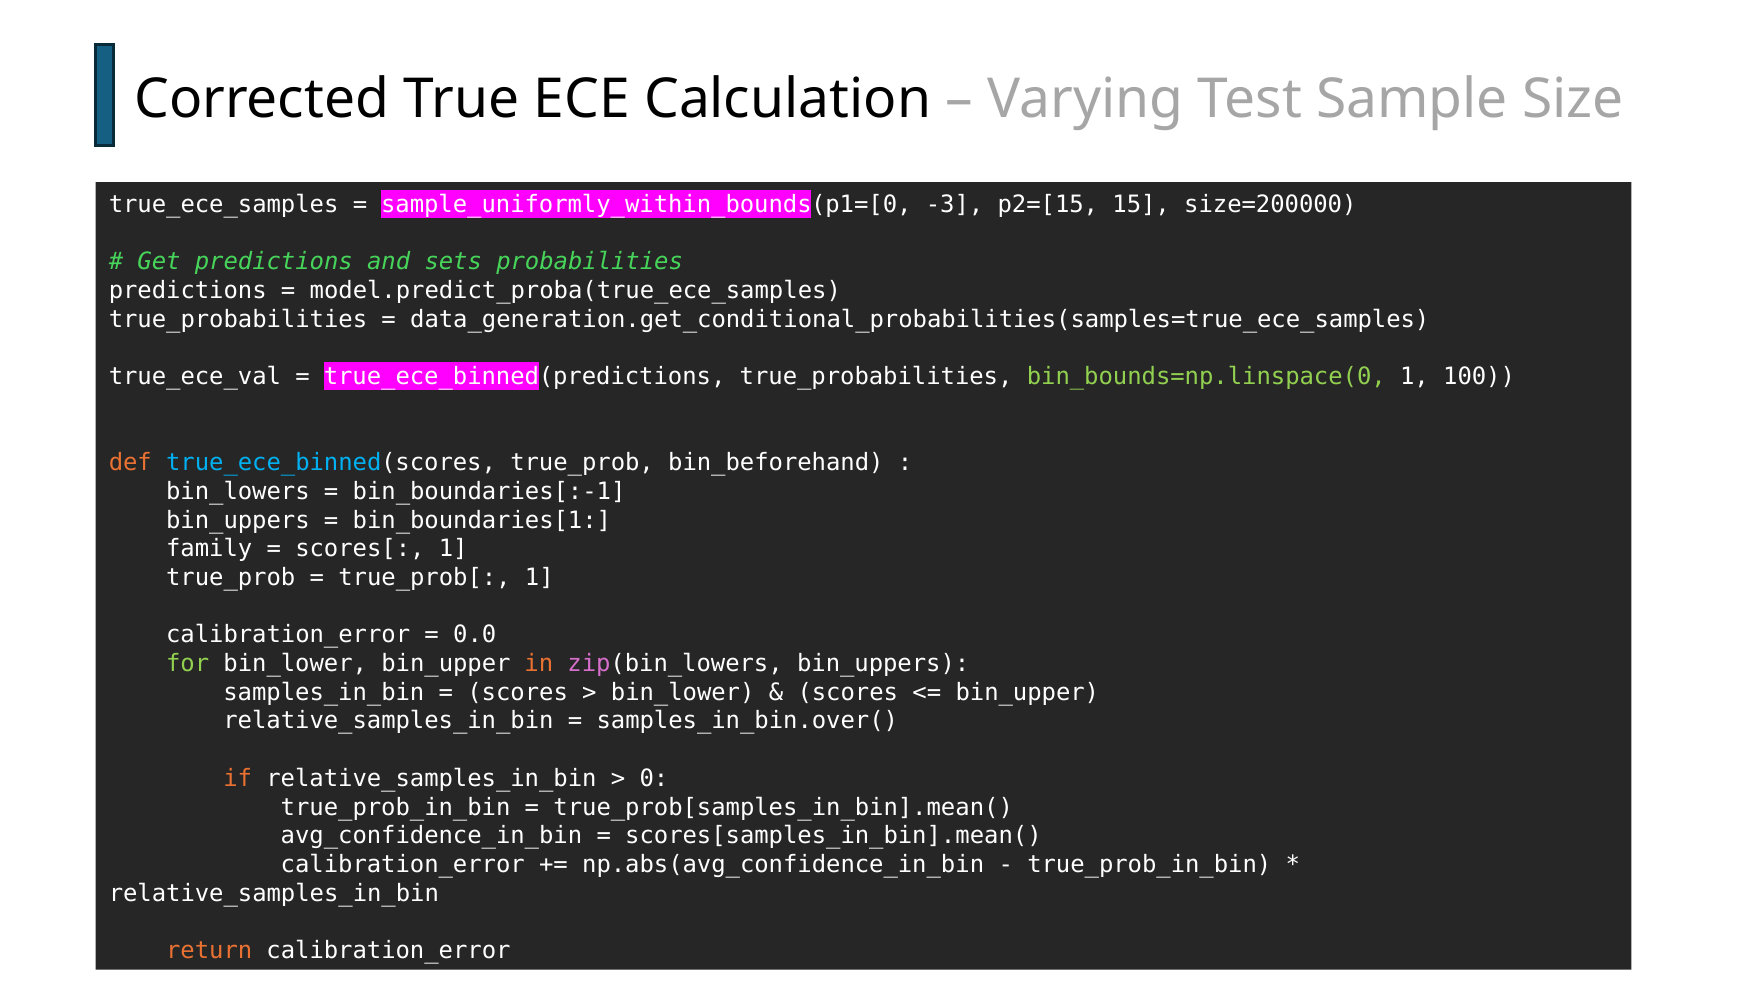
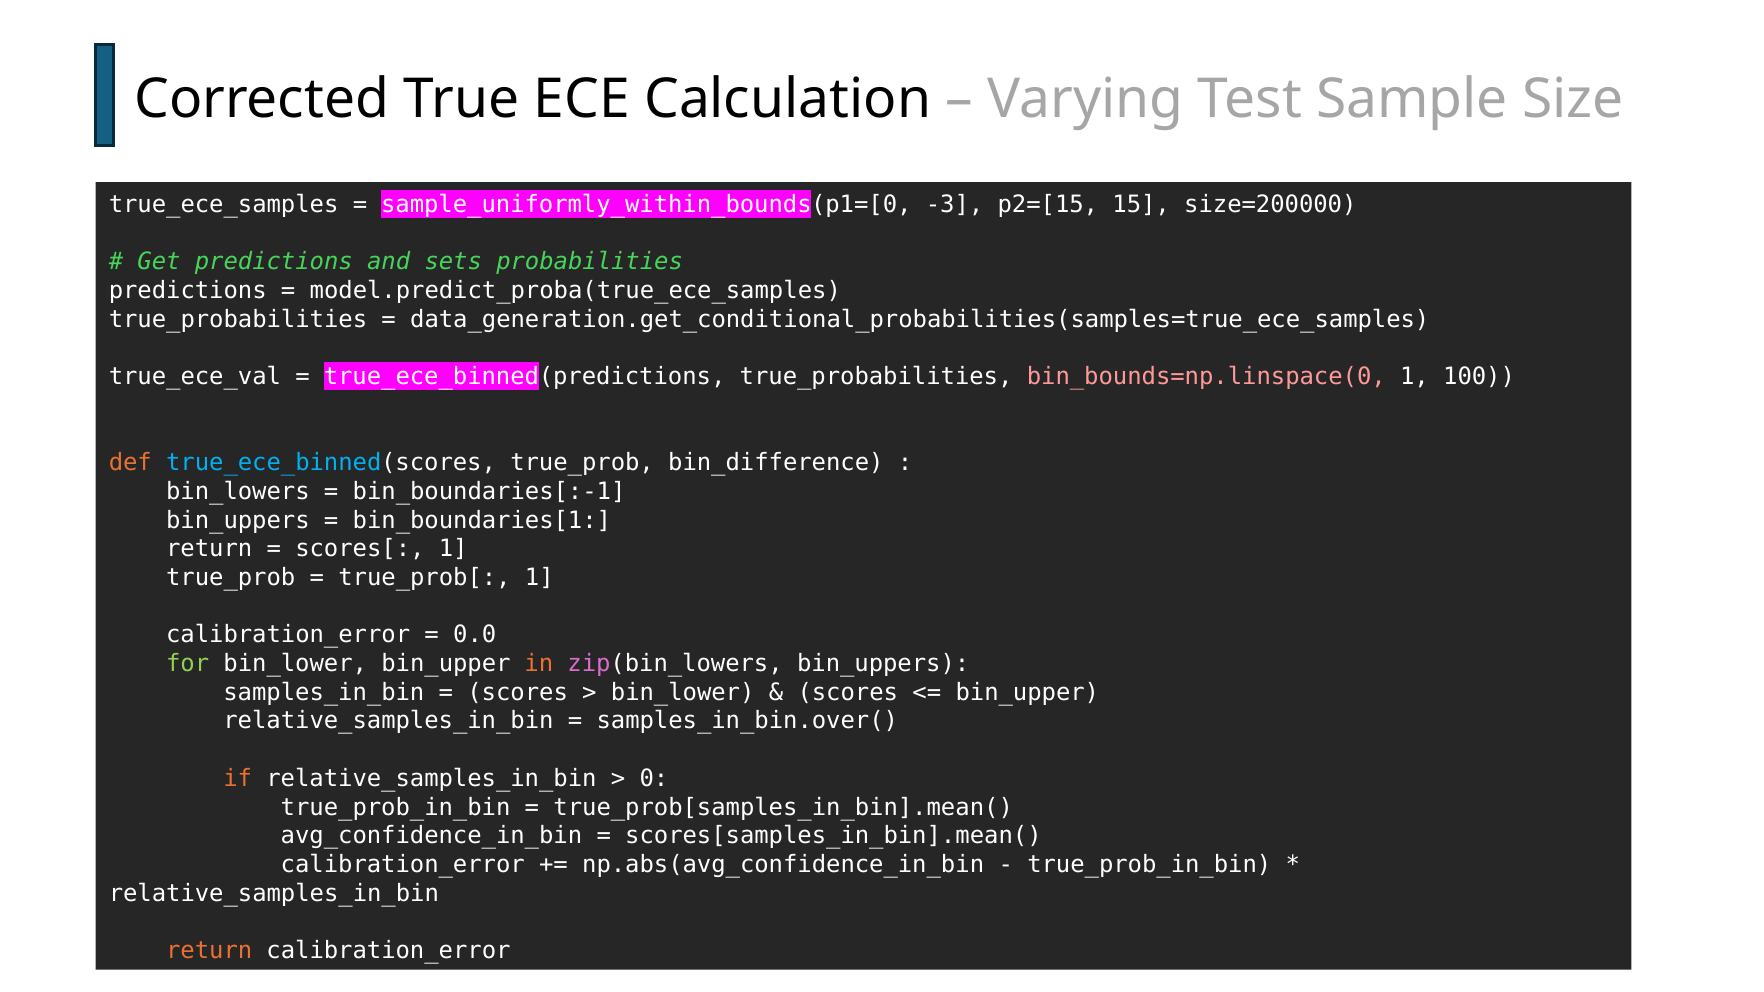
bin_bounds=np.linspace(0 colour: light green -> pink
bin_beforehand: bin_beforehand -> bin_difference
family at (209, 549): family -> return
